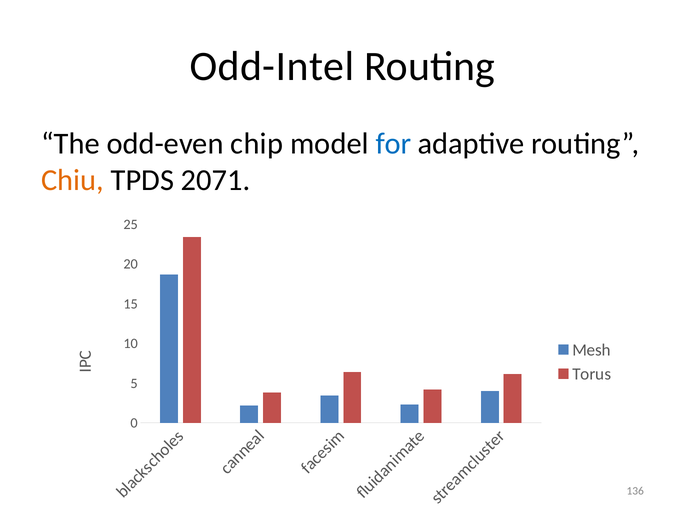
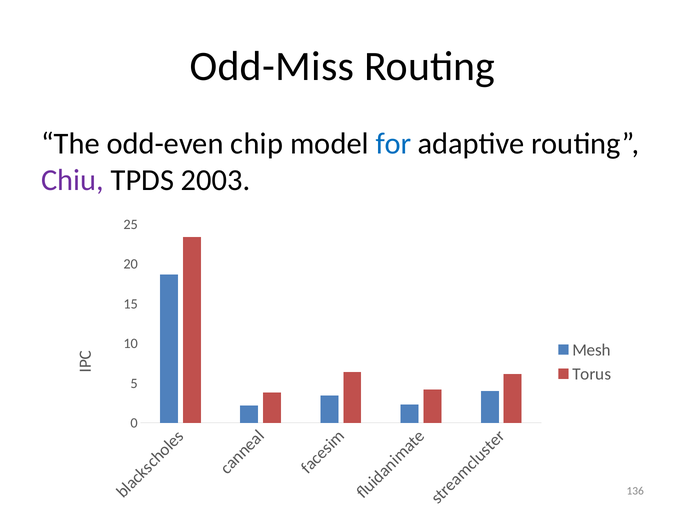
Odd-Intel: Odd-Intel -> Odd-Miss
Chiu colour: orange -> purple
2071: 2071 -> 2003
